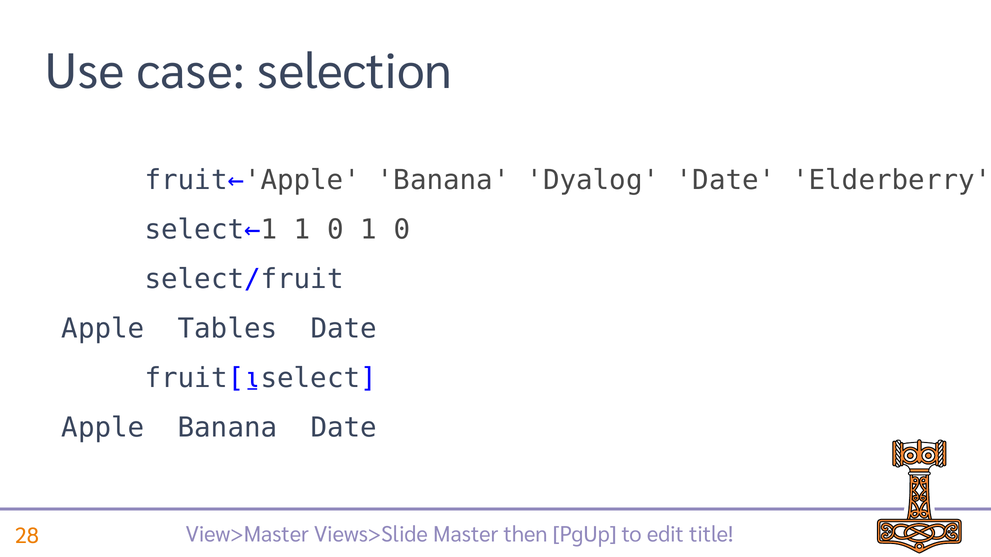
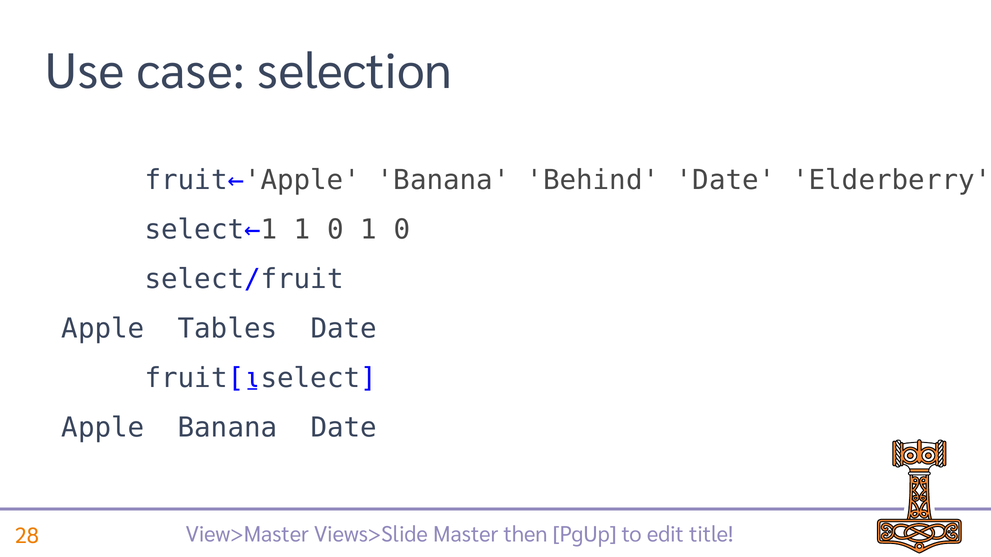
Dyalog: Dyalog -> Behind
